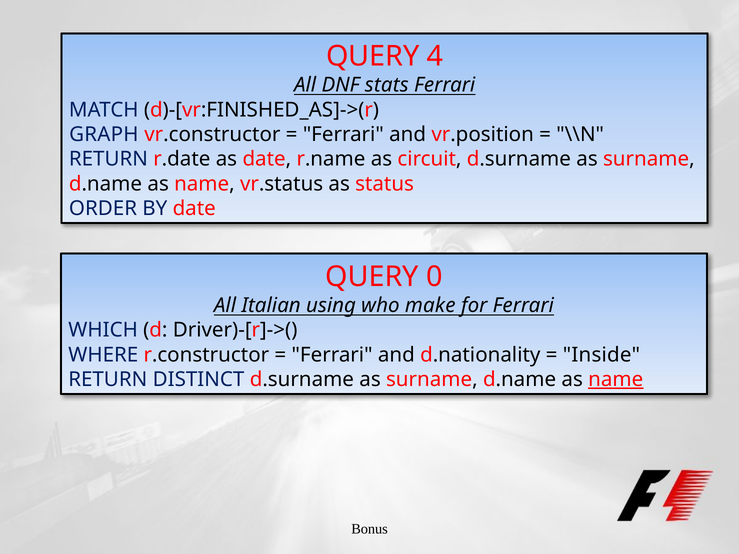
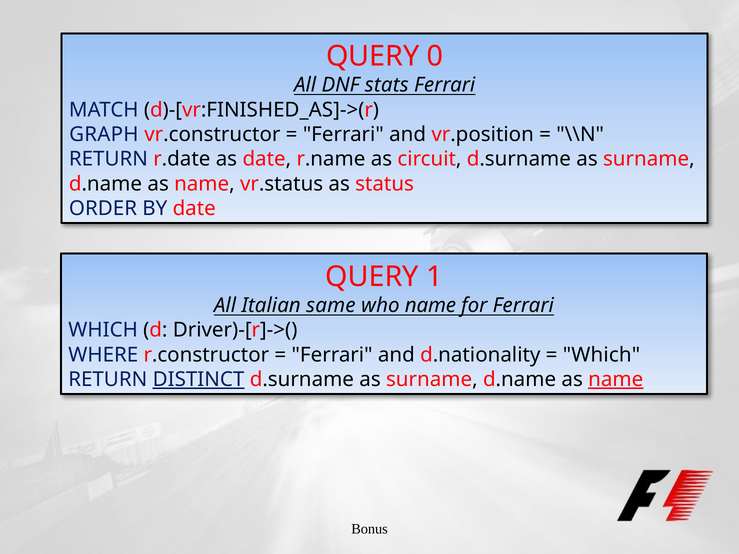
4: 4 -> 0
0: 0 -> 1
using: using -> same
who make: make -> name
Inside at (601, 355): Inside -> Which
DISTINCT underline: none -> present
